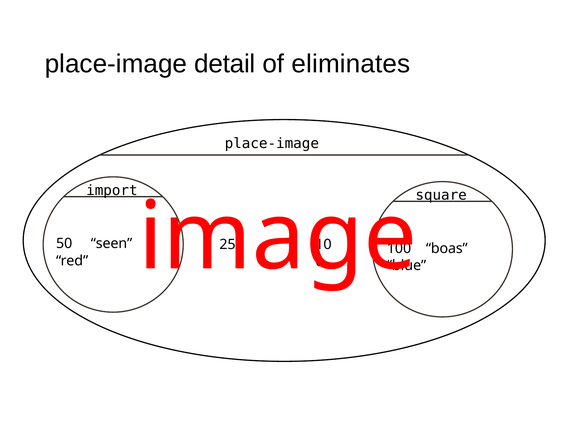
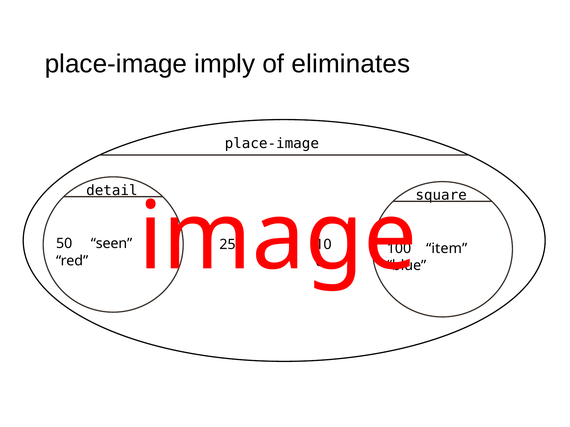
detail: detail -> imply
import: import -> detail
boas: boas -> item
